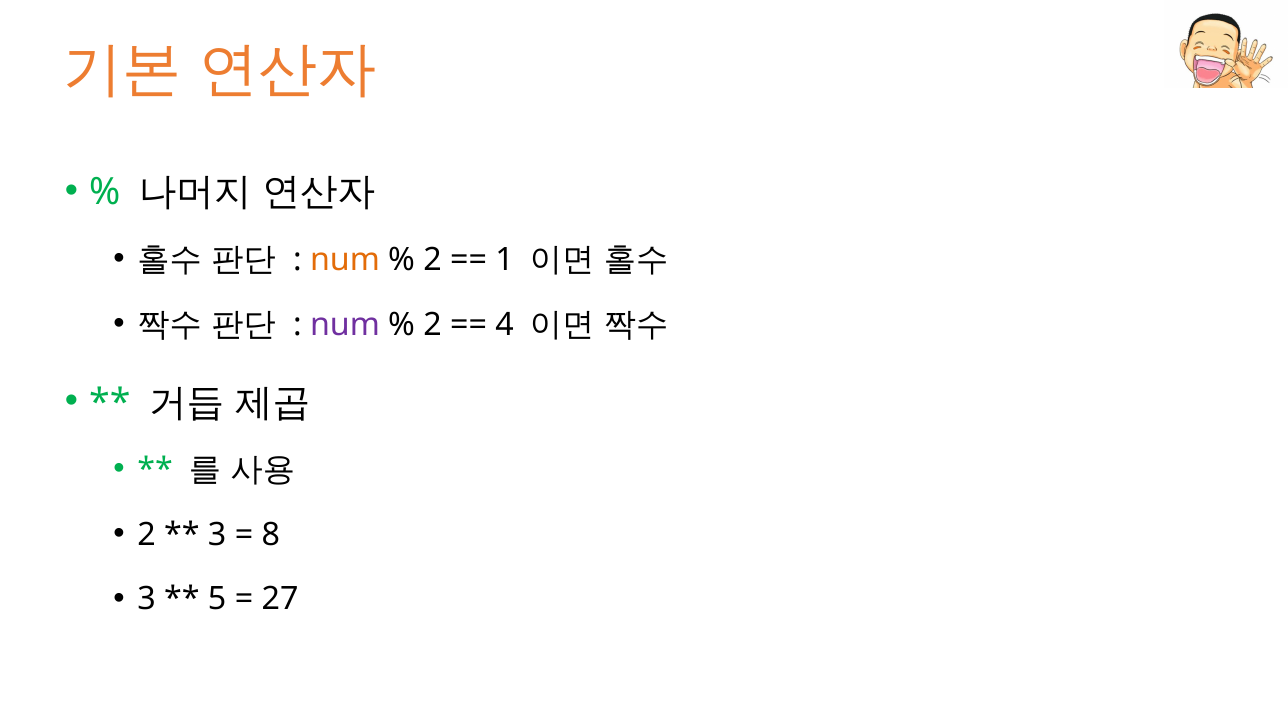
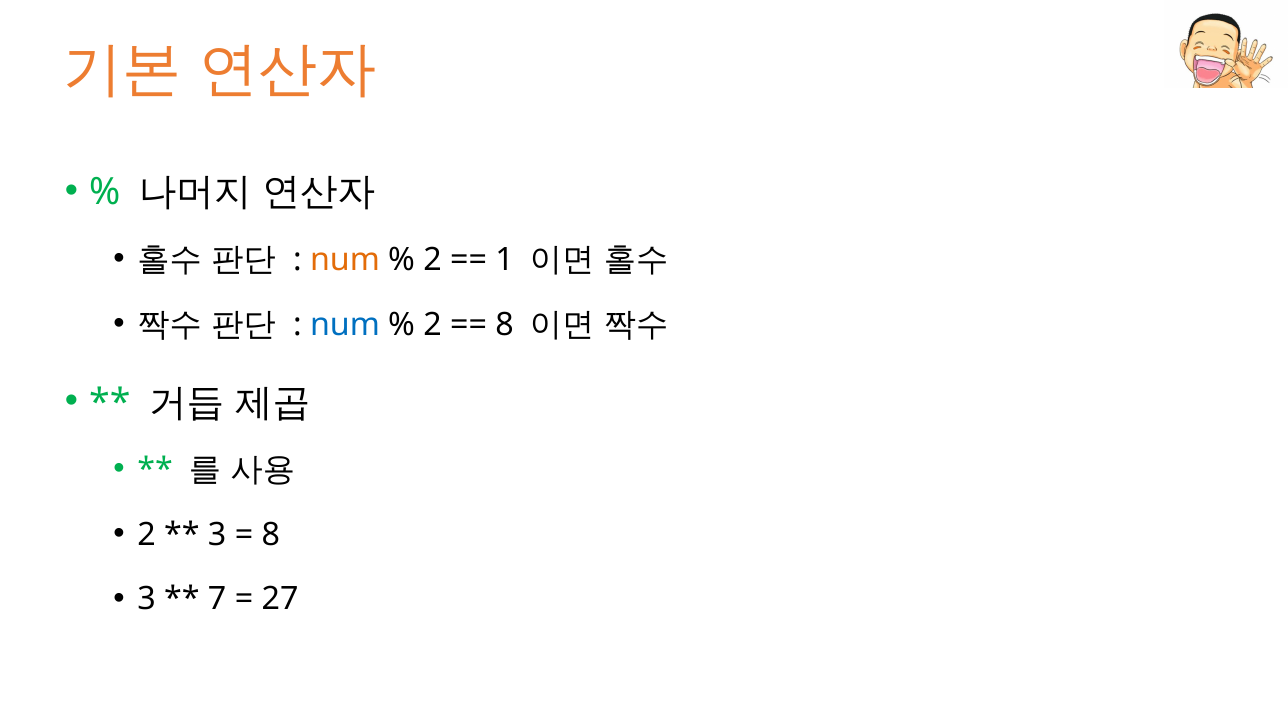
num at (345, 325) colour: purple -> blue
4 at (505, 325): 4 -> 8
5: 5 -> 7
